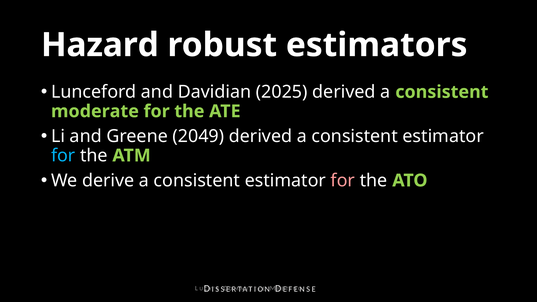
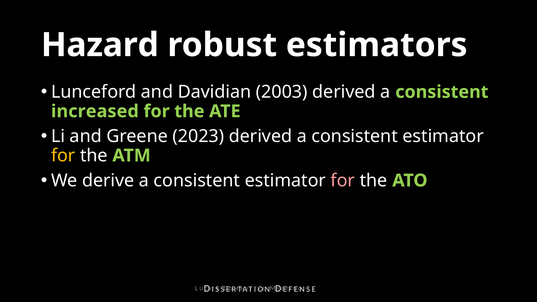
2025: 2025 -> 2003
moderate: moderate -> increased
2049: 2049 -> 2023
for at (63, 156) colour: light blue -> yellow
